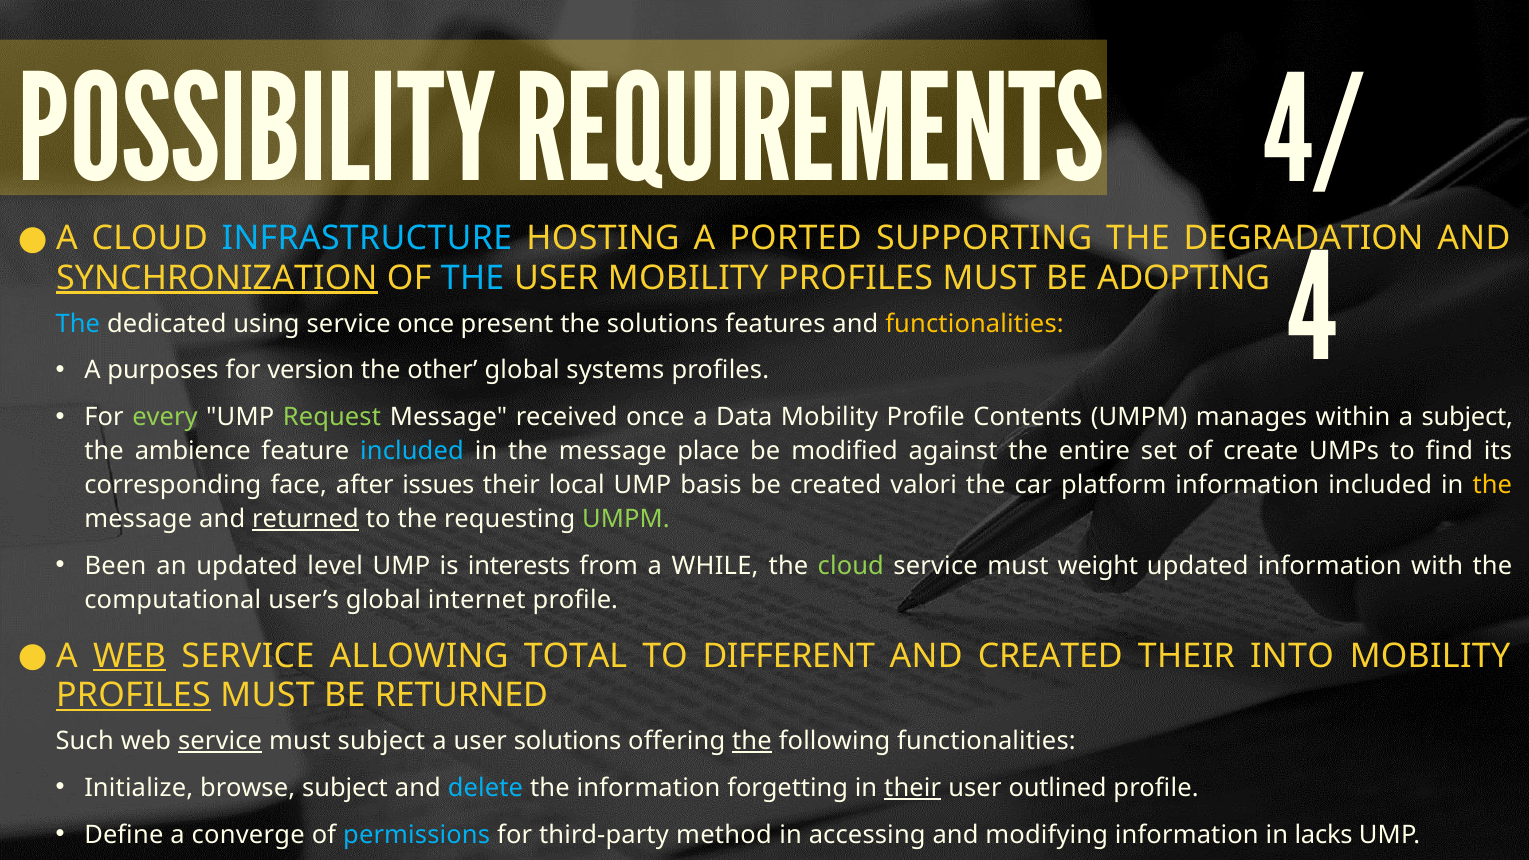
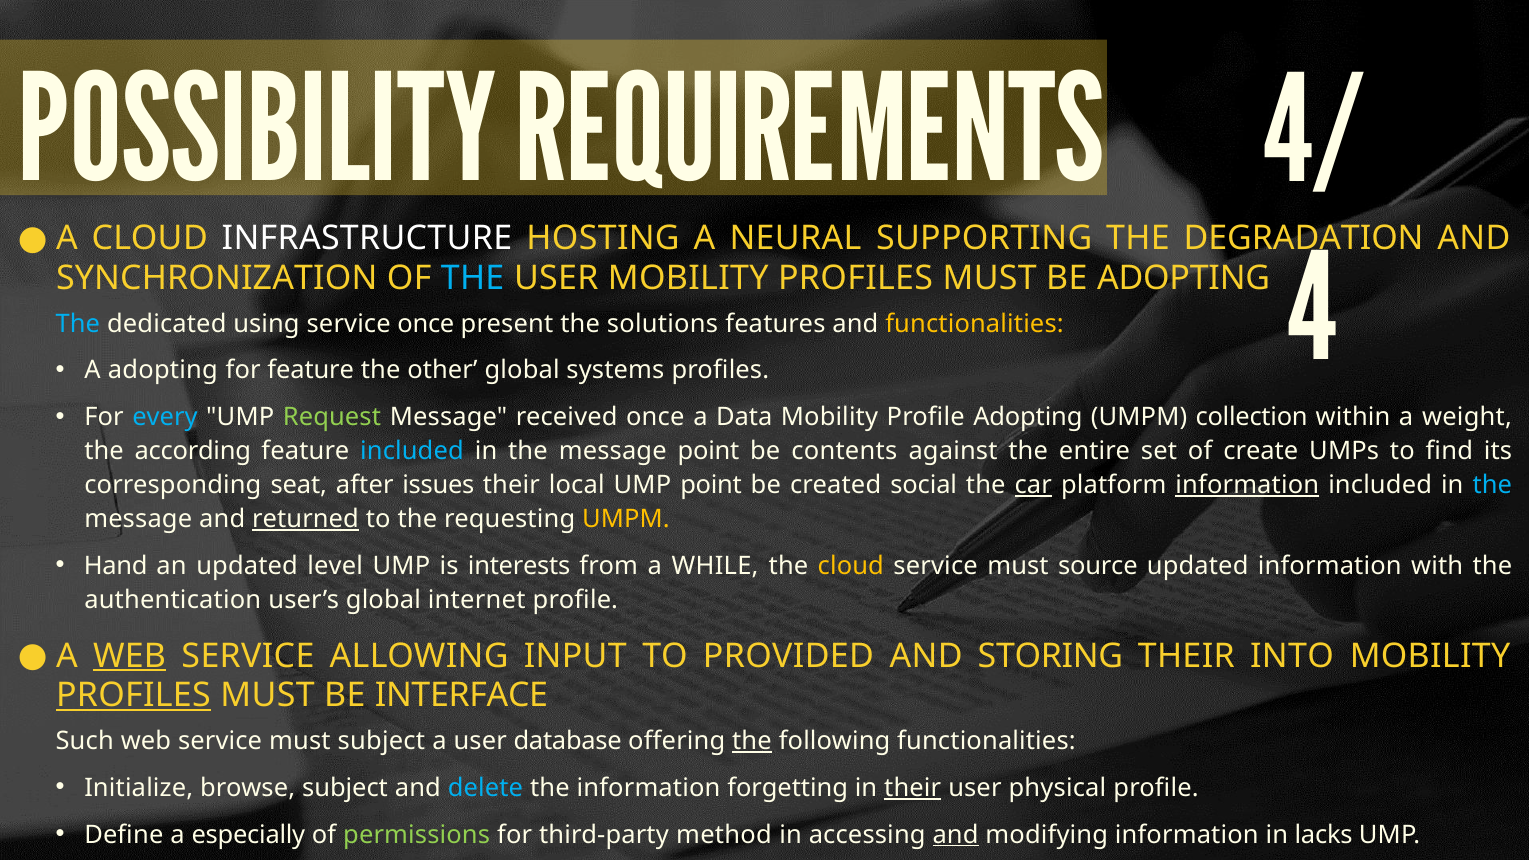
INFRASTRUCTURE colour: light blue -> white
PORTED: PORTED -> NEURAL
SYNCHRONIZATION underline: present -> none
A purposes: purposes -> adopting
for version: version -> feature
every colour: light green -> light blue
Profile Contents: Contents -> Adopting
manages: manages -> collection
a subject: subject -> weight
ambience: ambience -> according
message place: place -> point
modified: modified -> contents
face: face -> seat
UMP basis: basis -> point
valori: valori -> social
car underline: none -> present
information at (1247, 485) underline: none -> present
the at (1492, 485) colour: yellow -> light blue
UMPM at (626, 519) colour: light green -> yellow
Been: Been -> Hand
cloud at (851, 566) colour: light green -> yellow
weight: weight -> source
computational: computational -> authentication
TOTAL: TOTAL -> INPUT
DIFFERENT: DIFFERENT -> PROVIDED
AND CREATED: CREATED -> STORING
BE RETURNED: RETURNED -> INTERFACE
service at (220, 741) underline: present -> none
user solutions: solutions -> database
outlined: outlined -> physical
converge: converge -> especially
permissions colour: light blue -> light green
and at (956, 835) underline: none -> present
